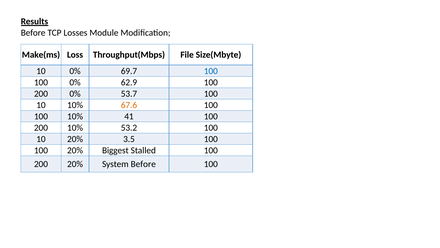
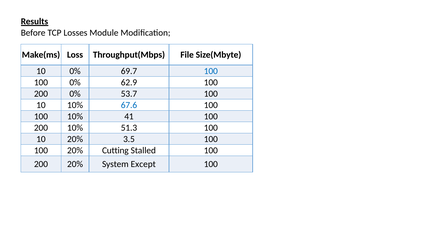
67.6 colour: orange -> blue
53.2: 53.2 -> 51.3
Biggest: Biggest -> Cutting
System Before: Before -> Except
